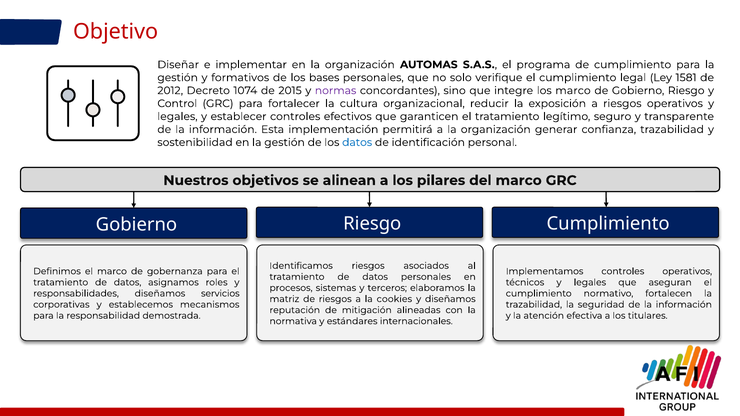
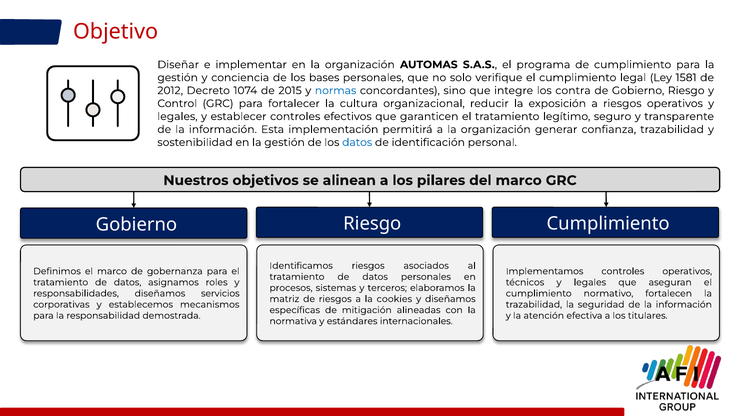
formativos: formativos -> conciencia
normas colour: purple -> blue
los marco: marco -> contra
reputación: reputación -> específicas
